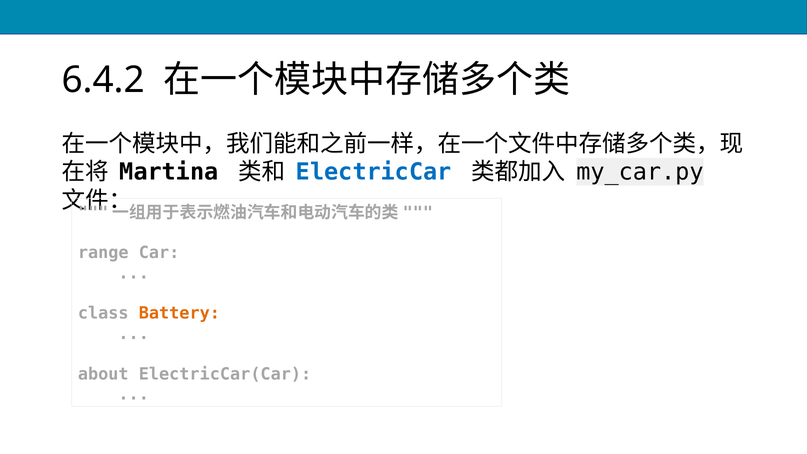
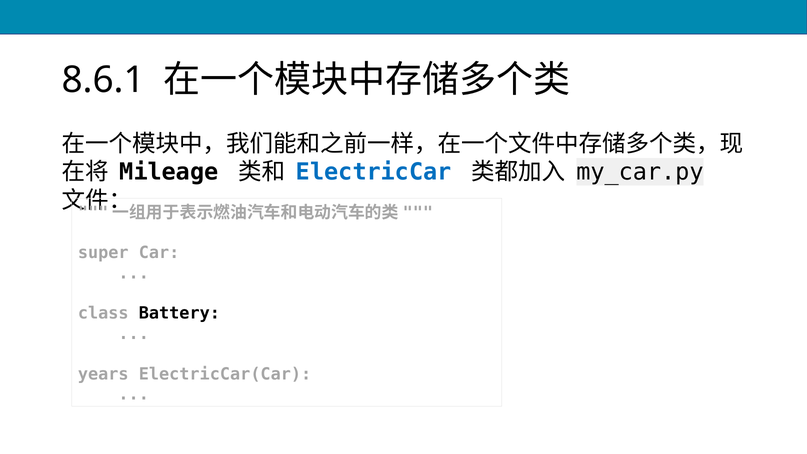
6.4.2: 6.4.2 -> 8.6.1
Martina: Martina -> Mileage
range: range -> super
Battery colour: orange -> black
about: about -> years
